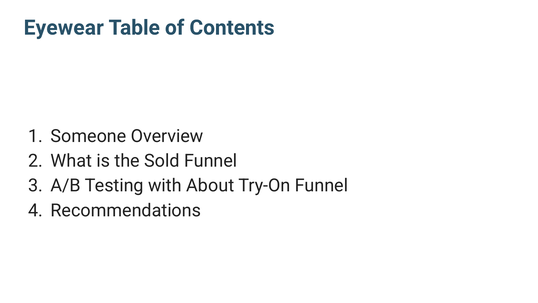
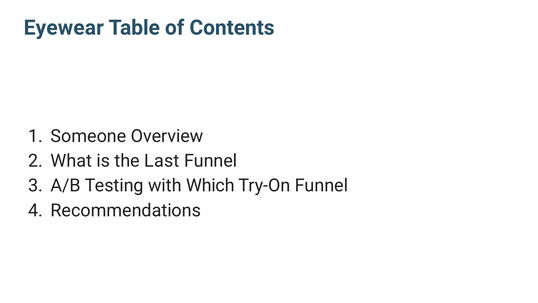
Sold: Sold -> Last
About: About -> Which
